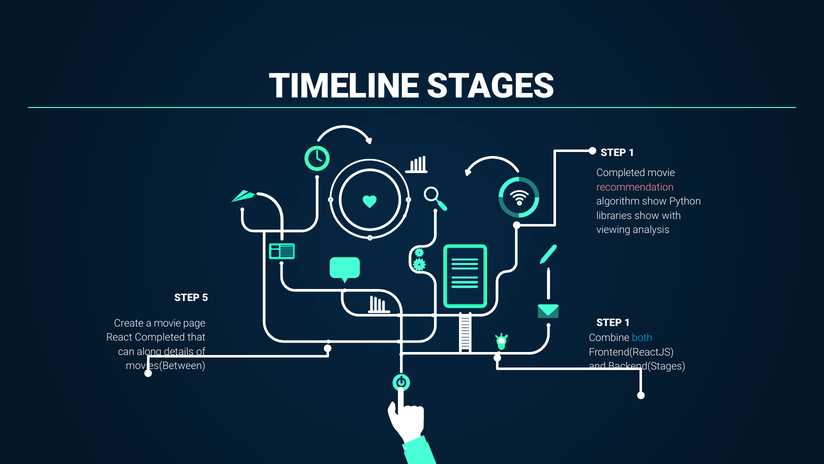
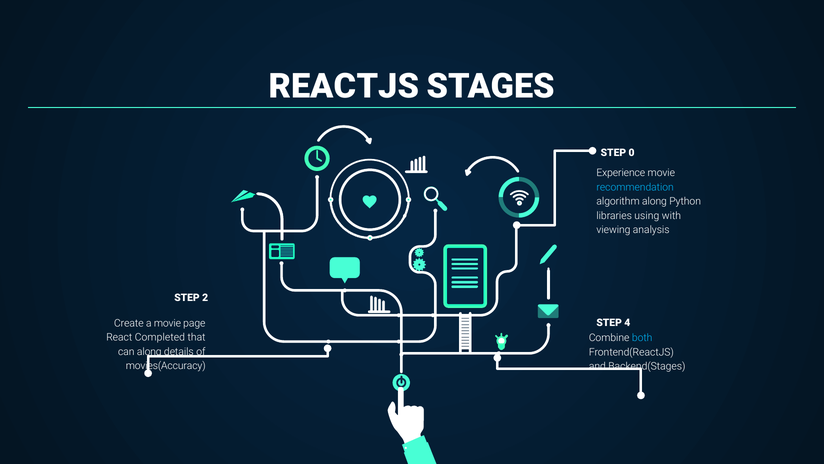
TIMELINE: TIMELINE -> REACTJS
1 at (632, 153): 1 -> 0
Completed at (621, 173): Completed -> Experience
recommendation colour: pink -> light blue
algorithm show: show -> along
libraries show: show -> using
5: 5 -> 2
1 at (627, 322): 1 -> 4
movies(Between: movies(Between -> movies(Accuracy
